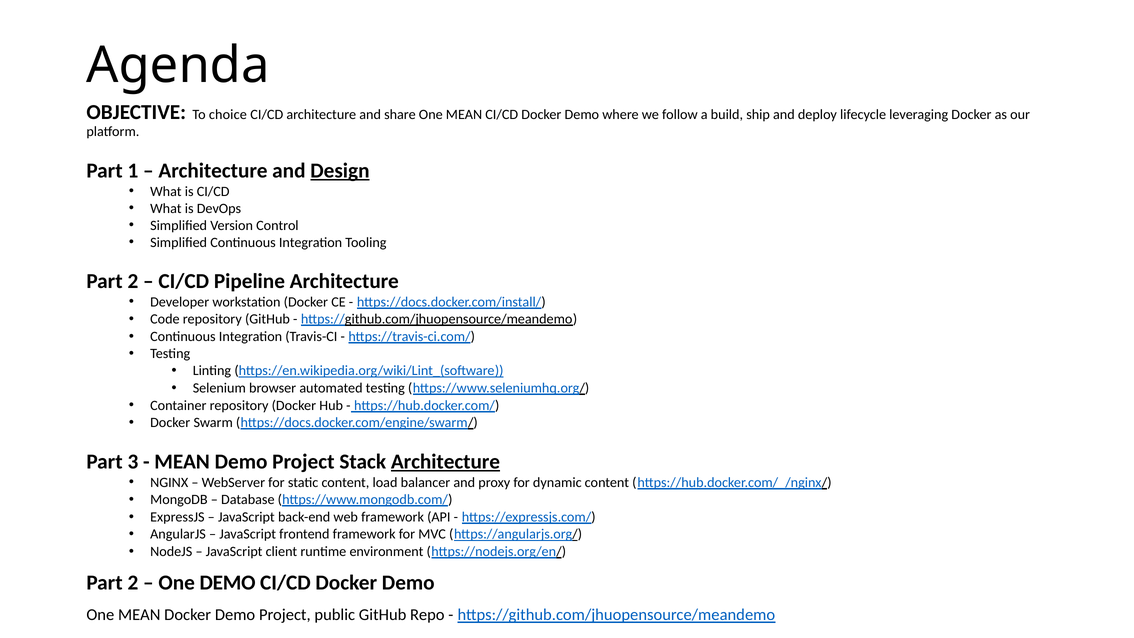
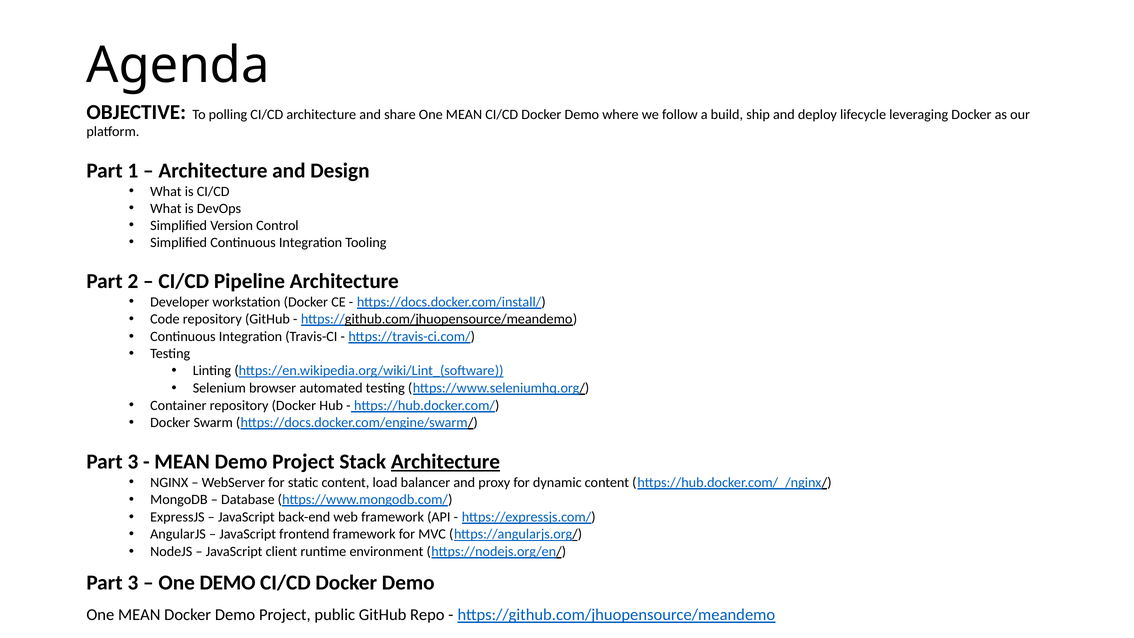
choice: choice -> polling
Design underline: present -> none
2 at (133, 582): 2 -> 3
